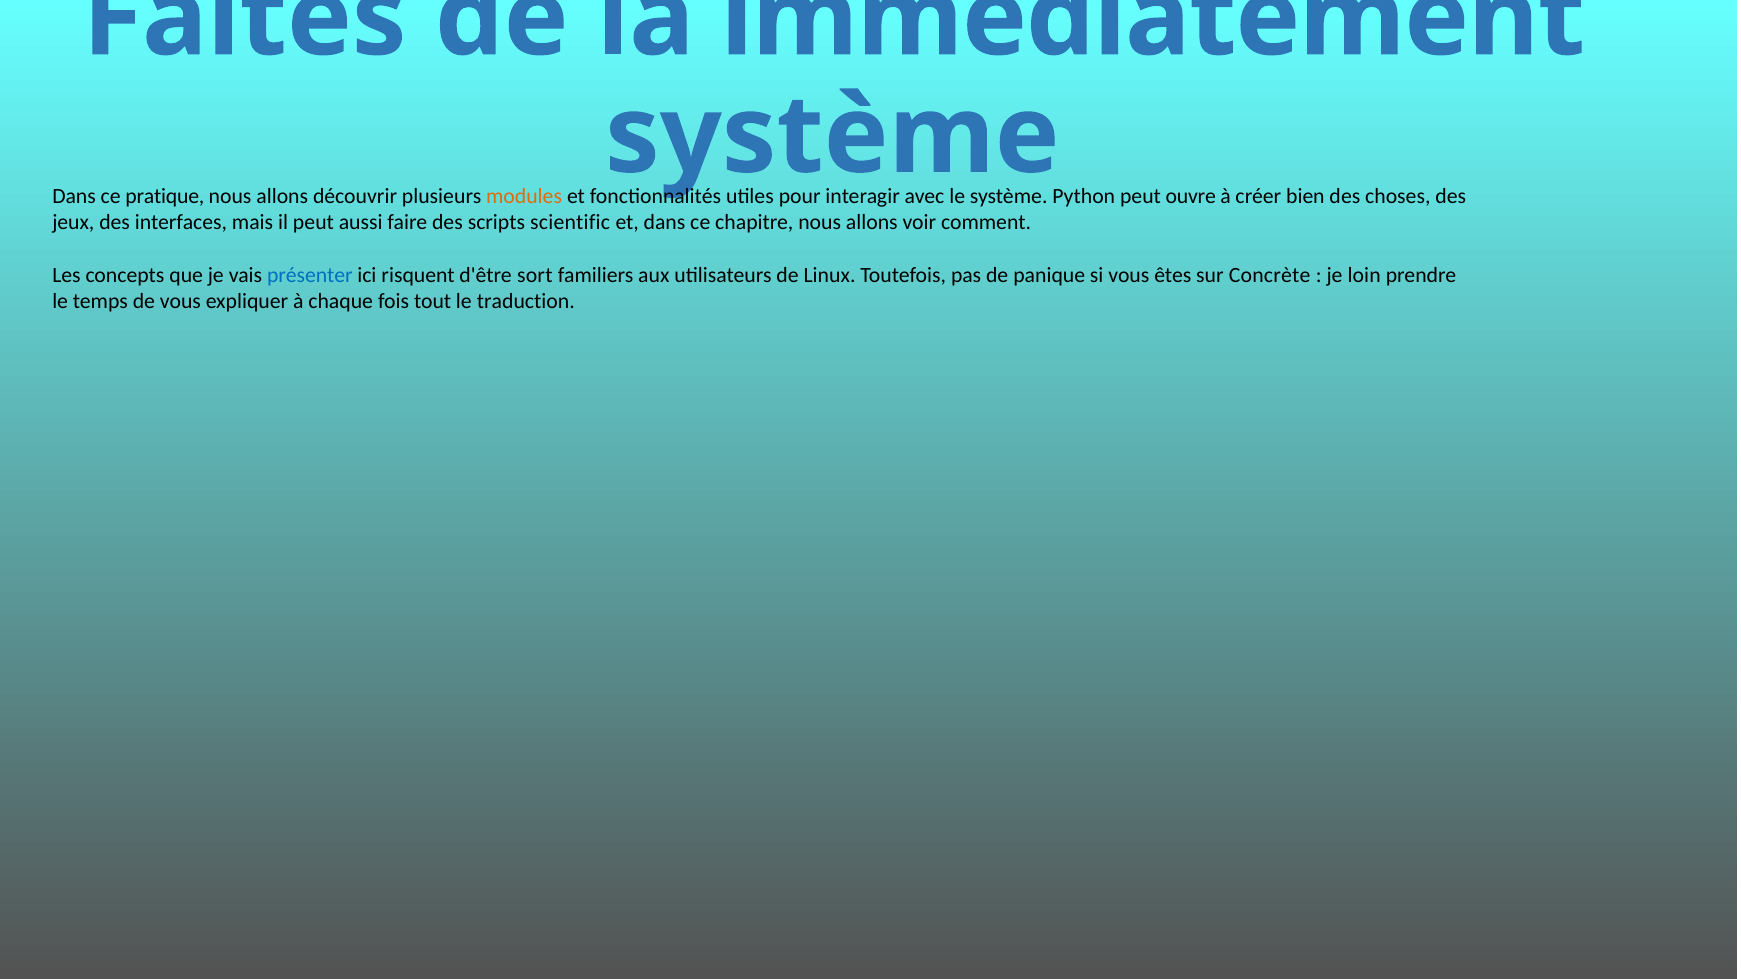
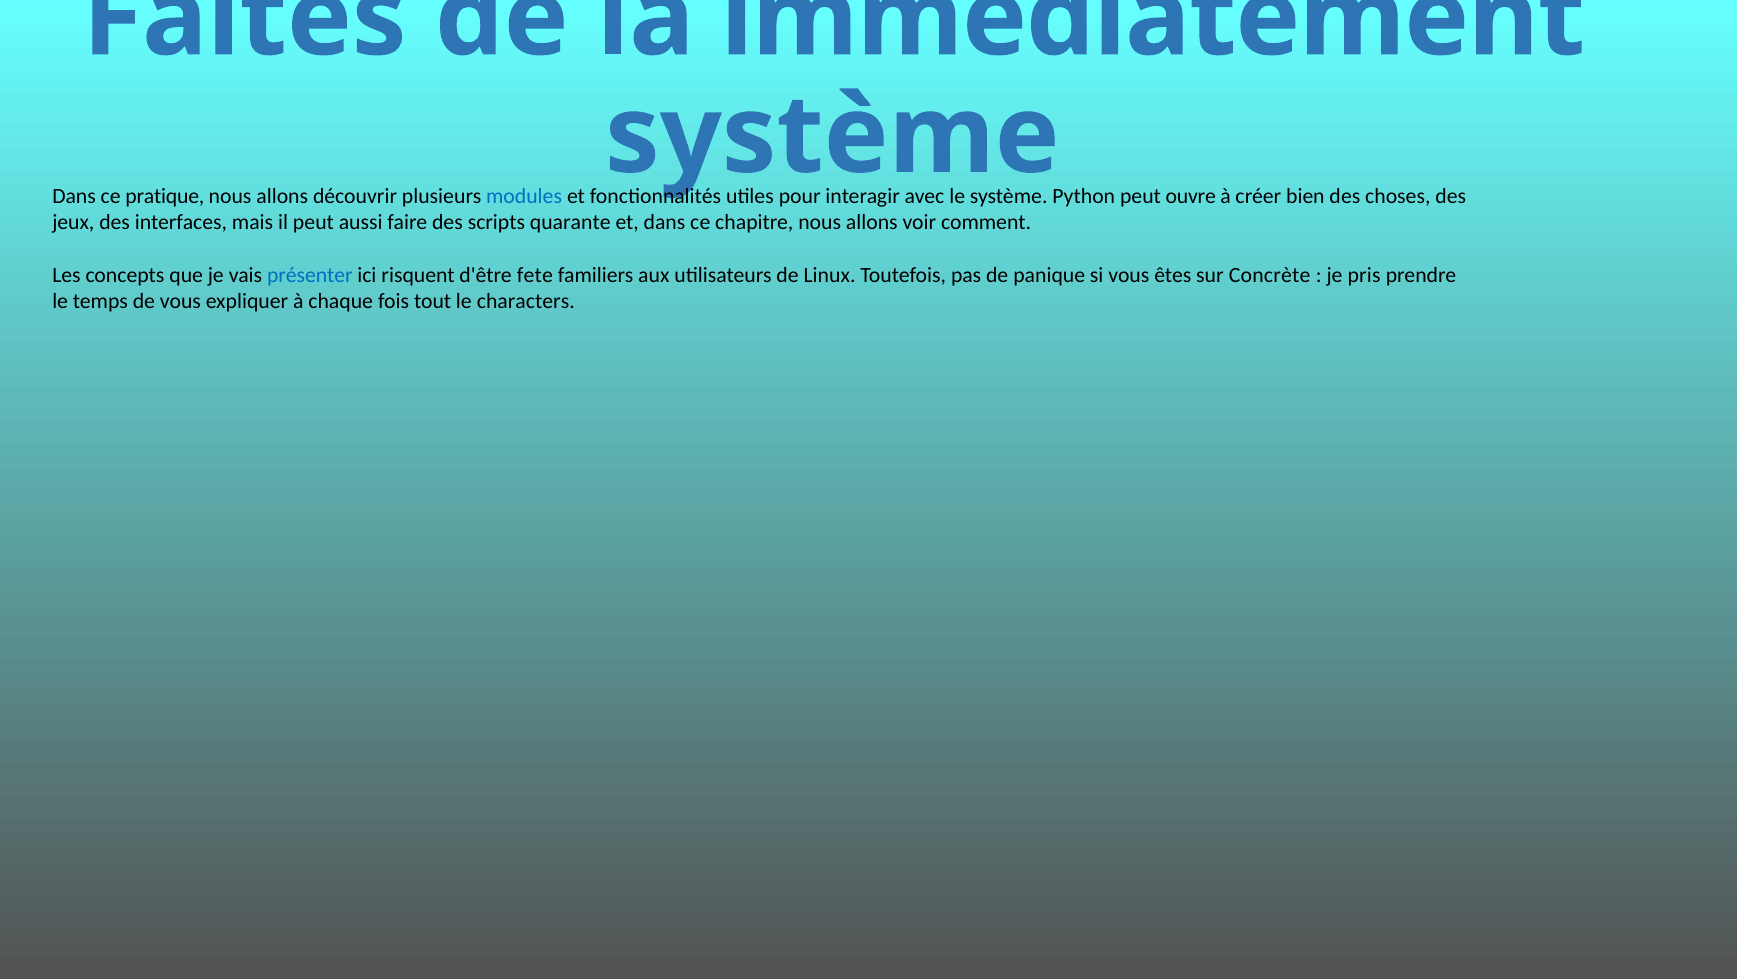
modules colour: orange -> blue
scientific: scientific -> quarante
sort: sort -> fete
loin: loin -> pris
traduction: traduction -> characters
